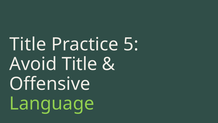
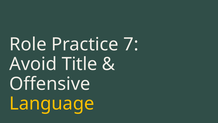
Title at (28, 44): Title -> Role
5: 5 -> 7
Language colour: light green -> yellow
